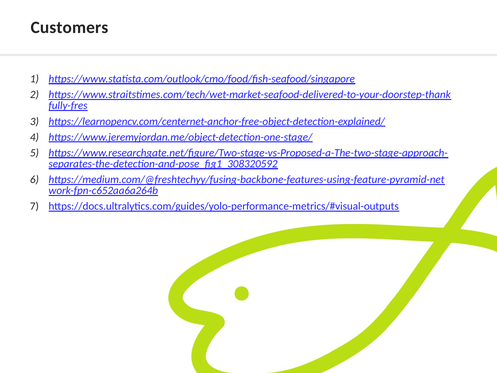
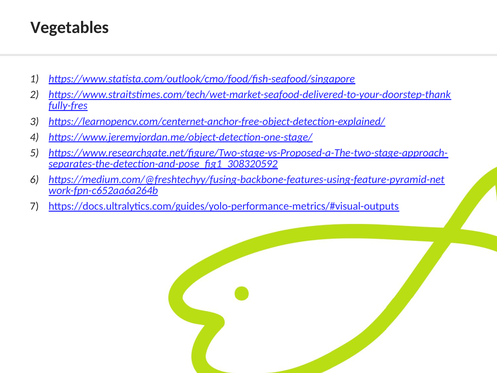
Customers: Customers -> Vegetables
